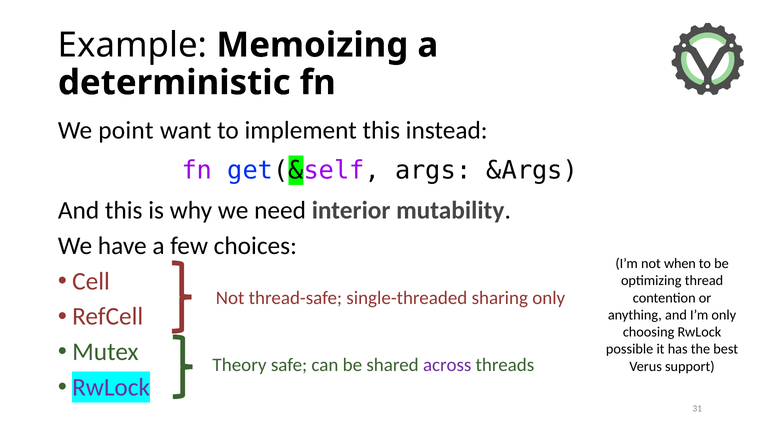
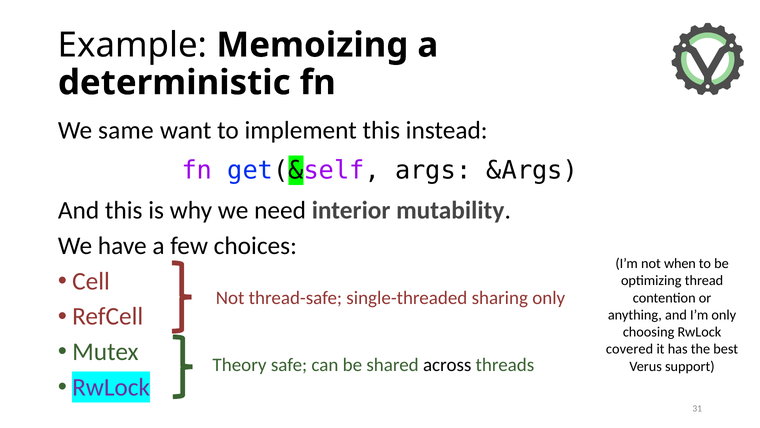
point: point -> same
possible: possible -> covered
across colour: purple -> black
